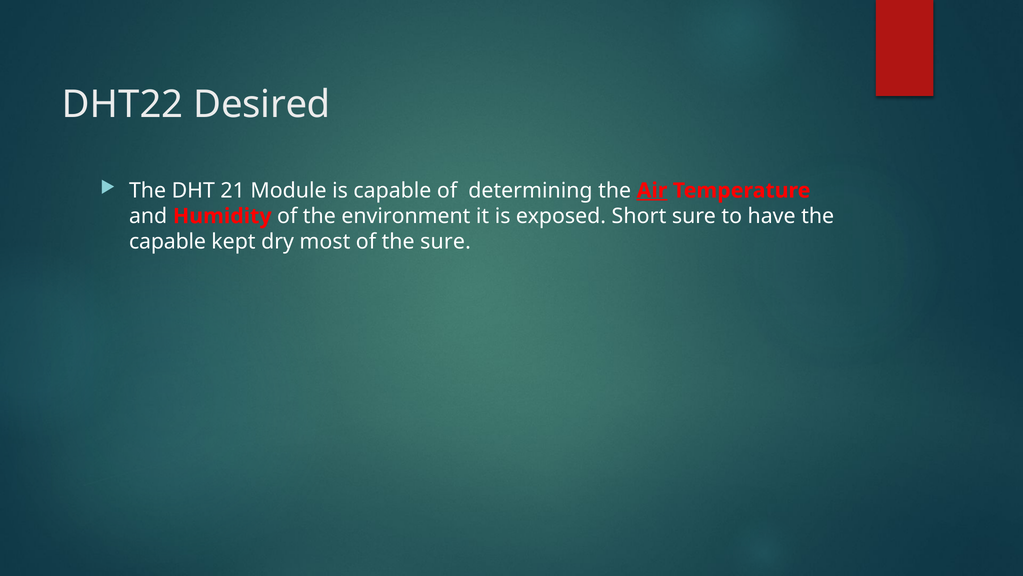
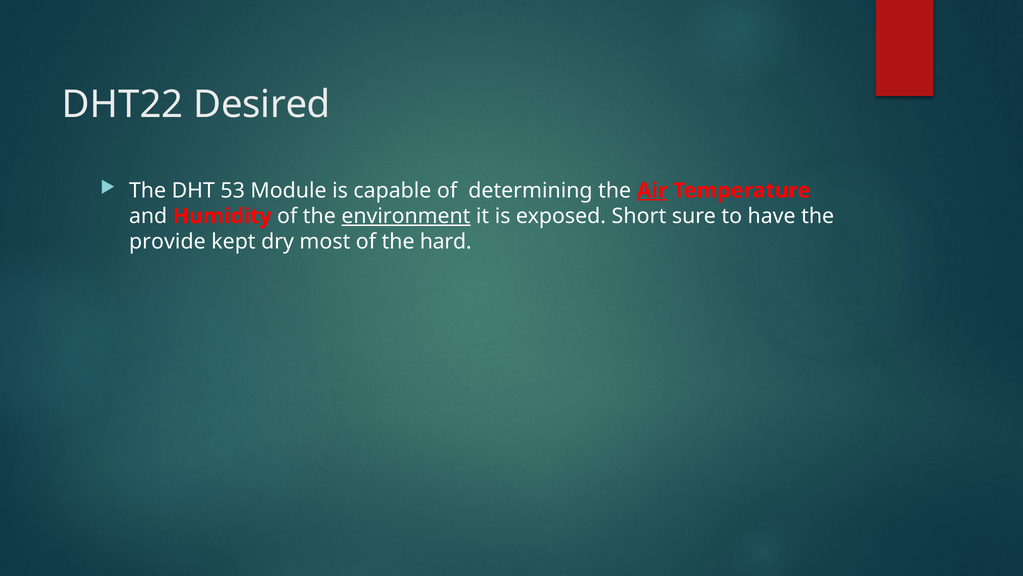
21: 21 -> 53
environment underline: none -> present
capable at (167, 242): capable -> provide
the sure: sure -> hard
